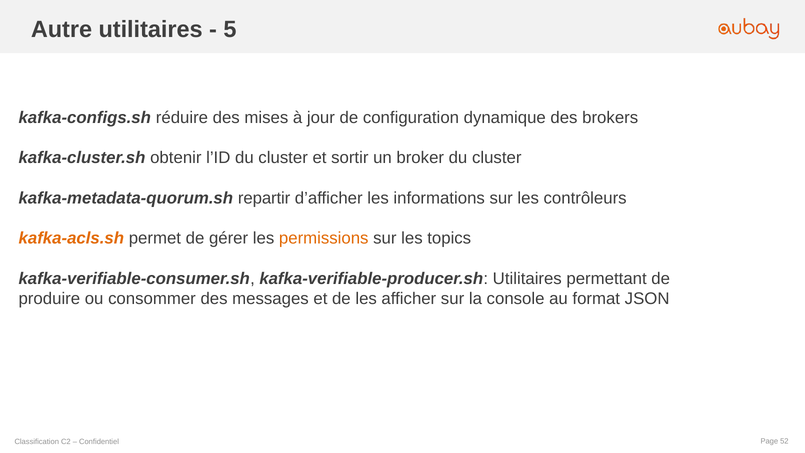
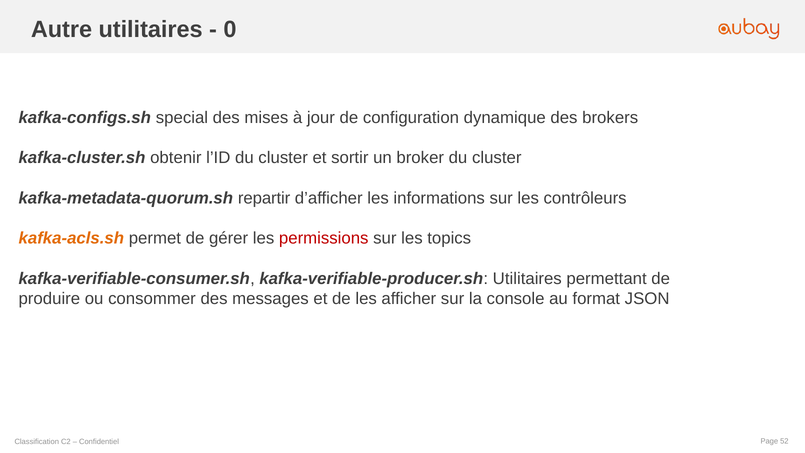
5: 5 -> 0
réduire: réduire -> special
permissions colour: orange -> red
